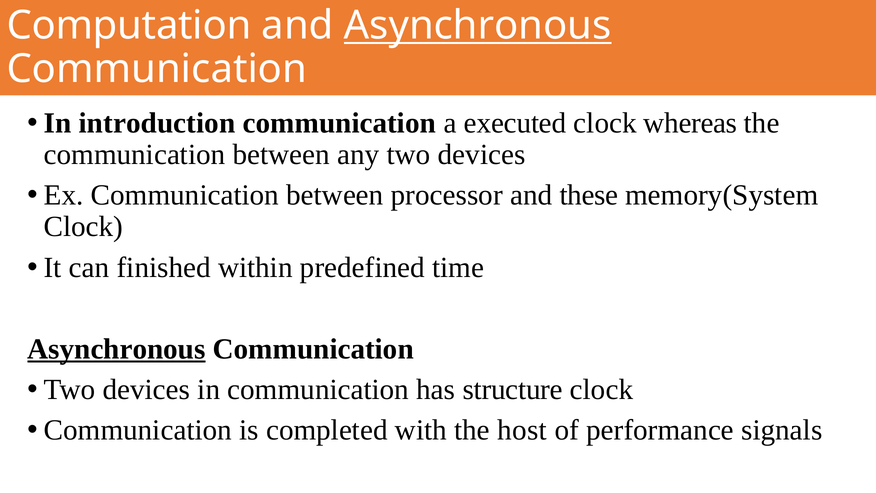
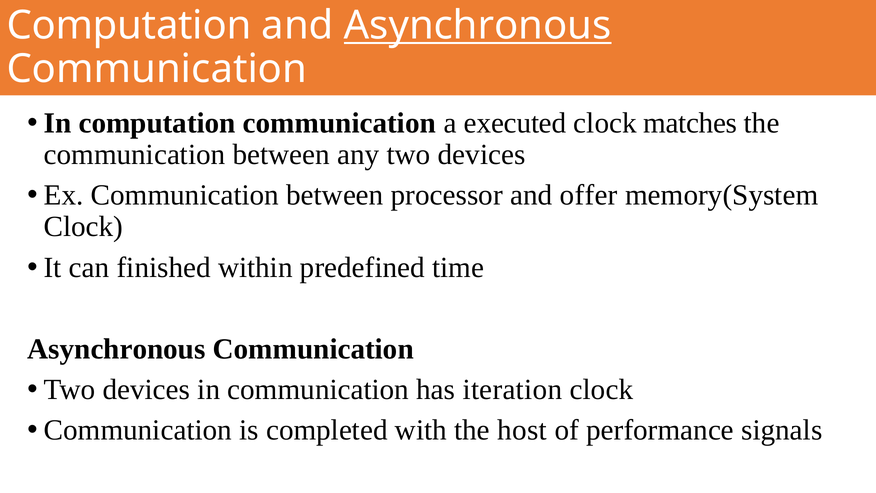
In introduction: introduction -> computation
whereas: whereas -> matches
these: these -> offer
Asynchronous at (116, 349) underline: present -> none
structure: structure -> iteration
